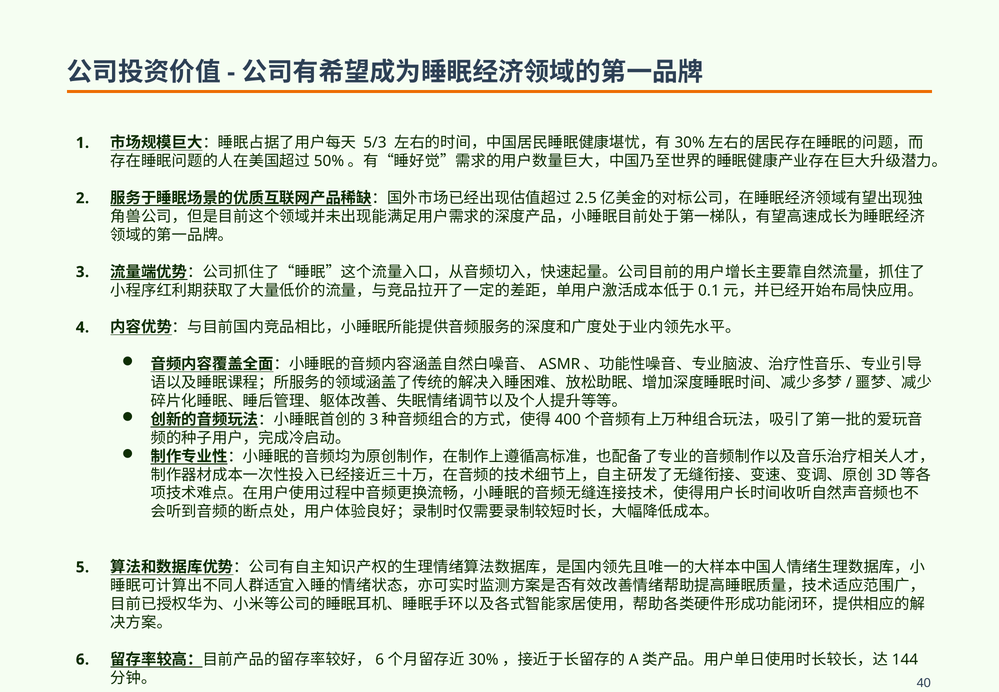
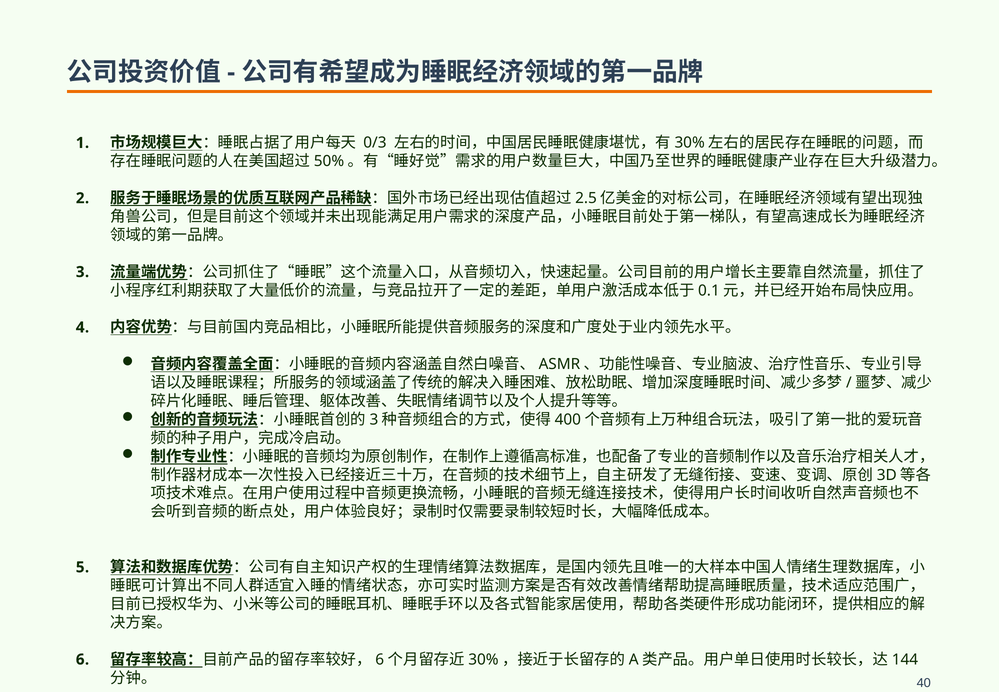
5/3: 5/3 -> 0/3
